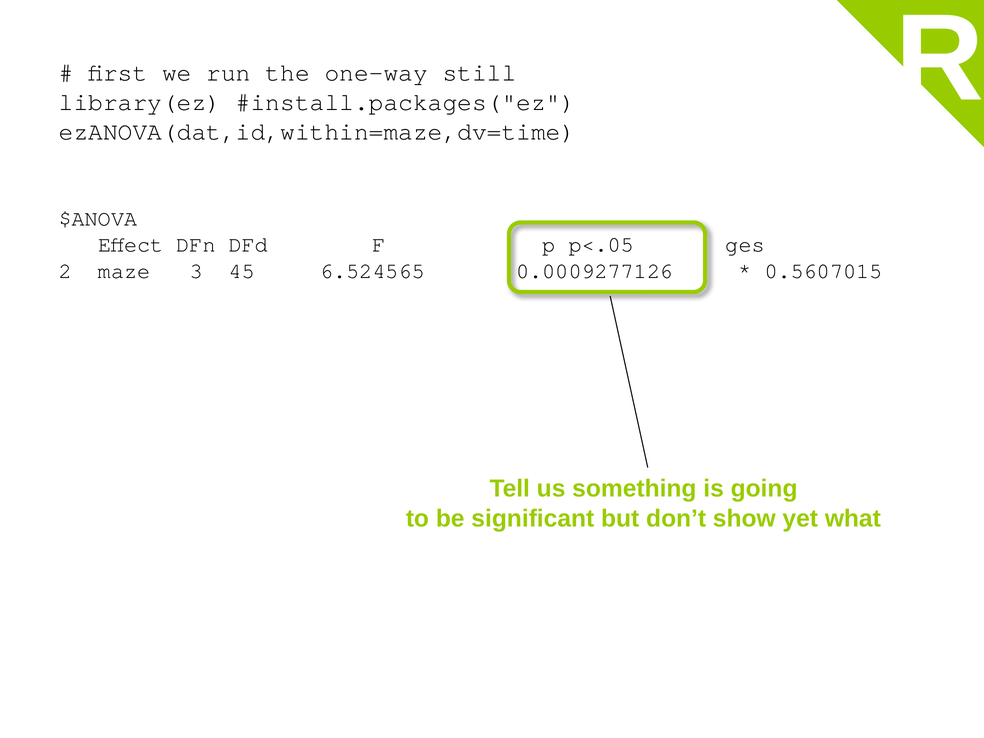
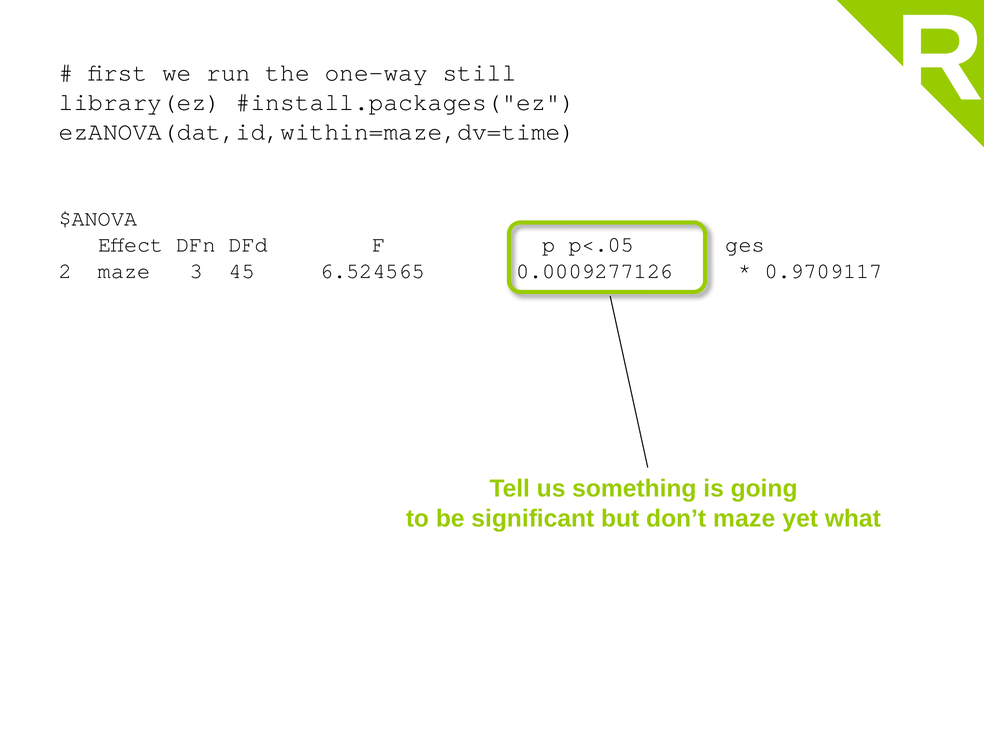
0.5607015: 0.5607015 -> 0.9709117
don’t show: show -> maze
